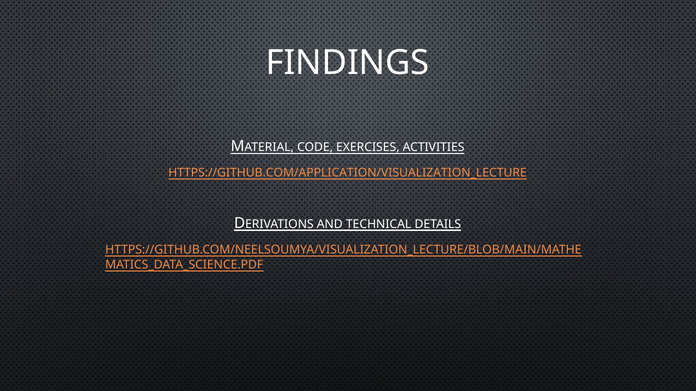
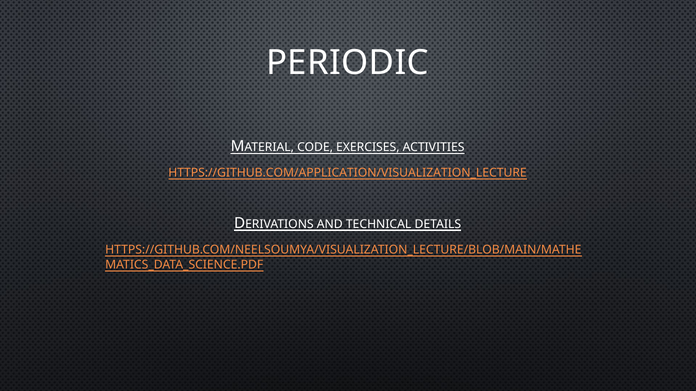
FINDINGS: FINDINGS -> PERIODIC
